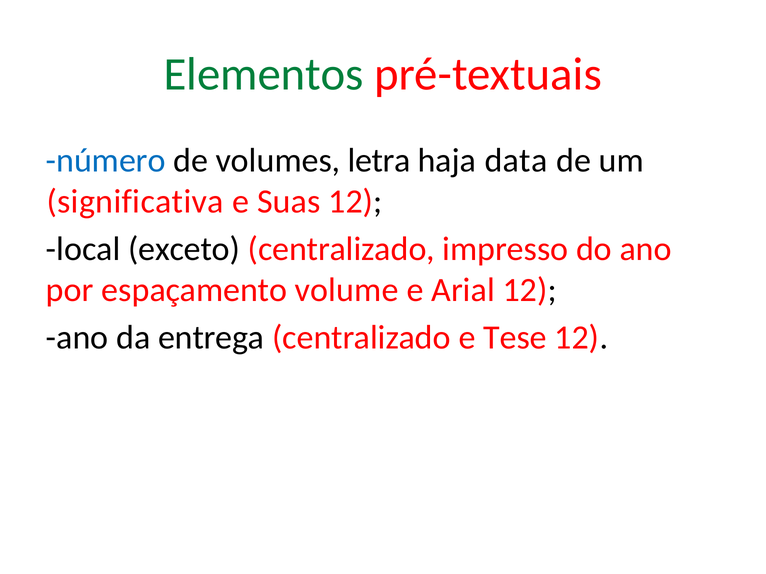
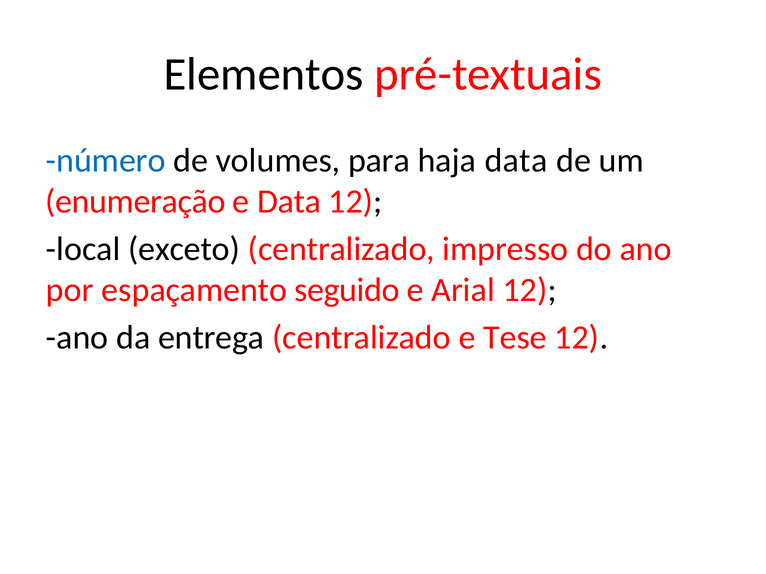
Elementos colour: green -> black
letra: letra -> para
significativa: significativa -> enumeração
e Suas: Suas -> Data
volume: volume -> seguido
